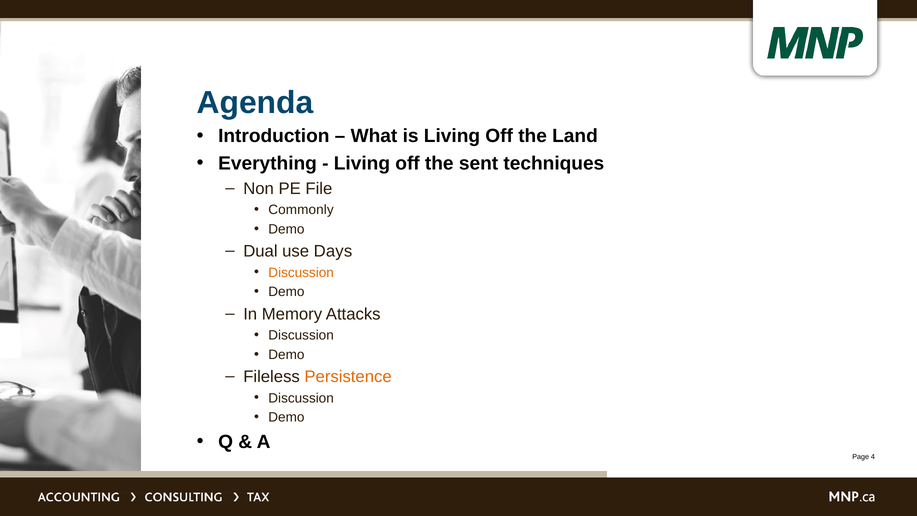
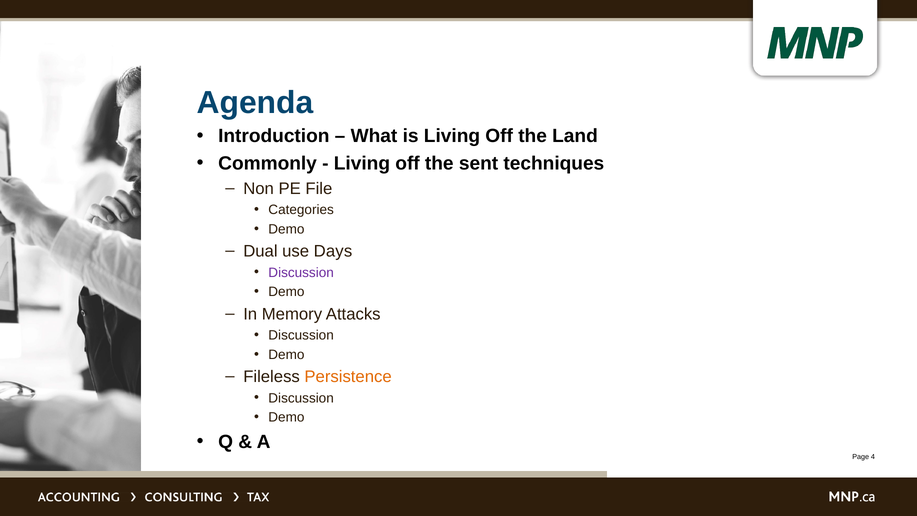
Everything: Everything -> Commonly
Commonly: Commonly -> Categories
Discussion at (301, 272) colour: orange -> purple
